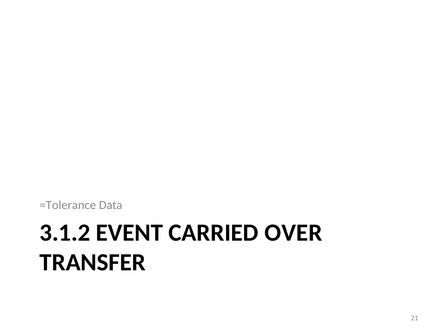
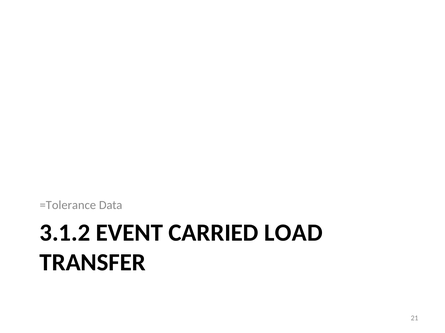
OVER: OVER -> LOAD
